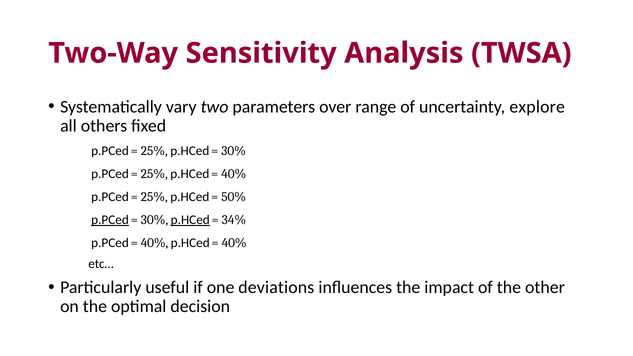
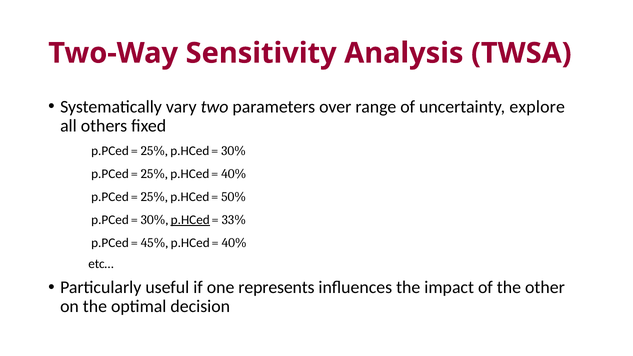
p.PCed at (110, 220) underline: present -> none
34%: 34% -> 33%
40% at (155, 243): 40% -> 45%
deviations: deviations -> represents
